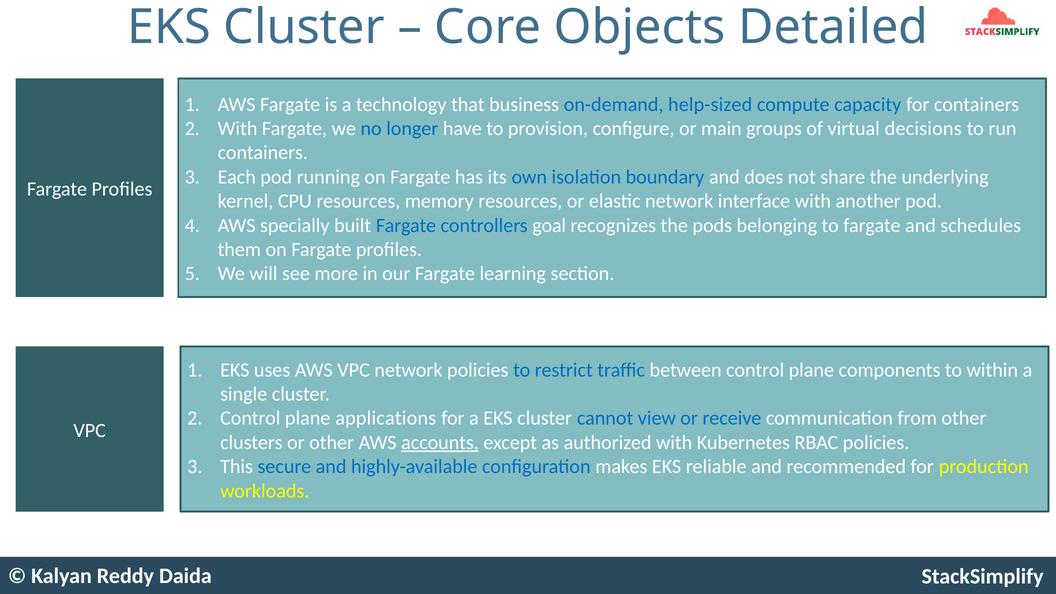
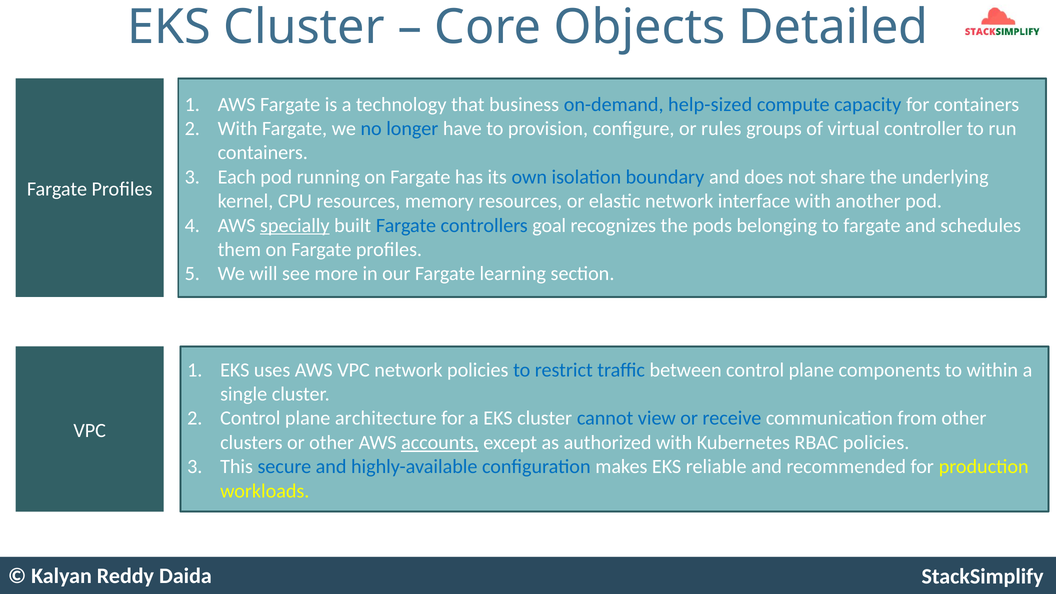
main: main -> rules
decisions: decisions -> controller
specially underline: none -> present
applications: applications -> architecture
